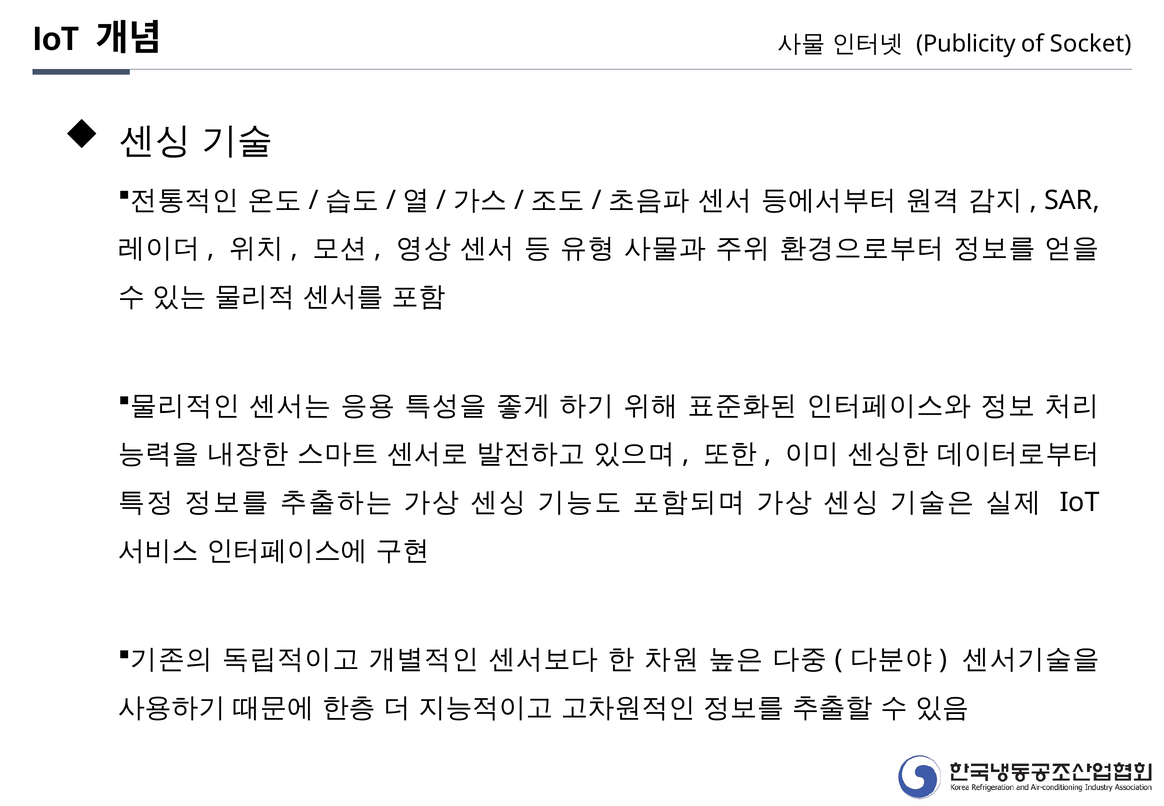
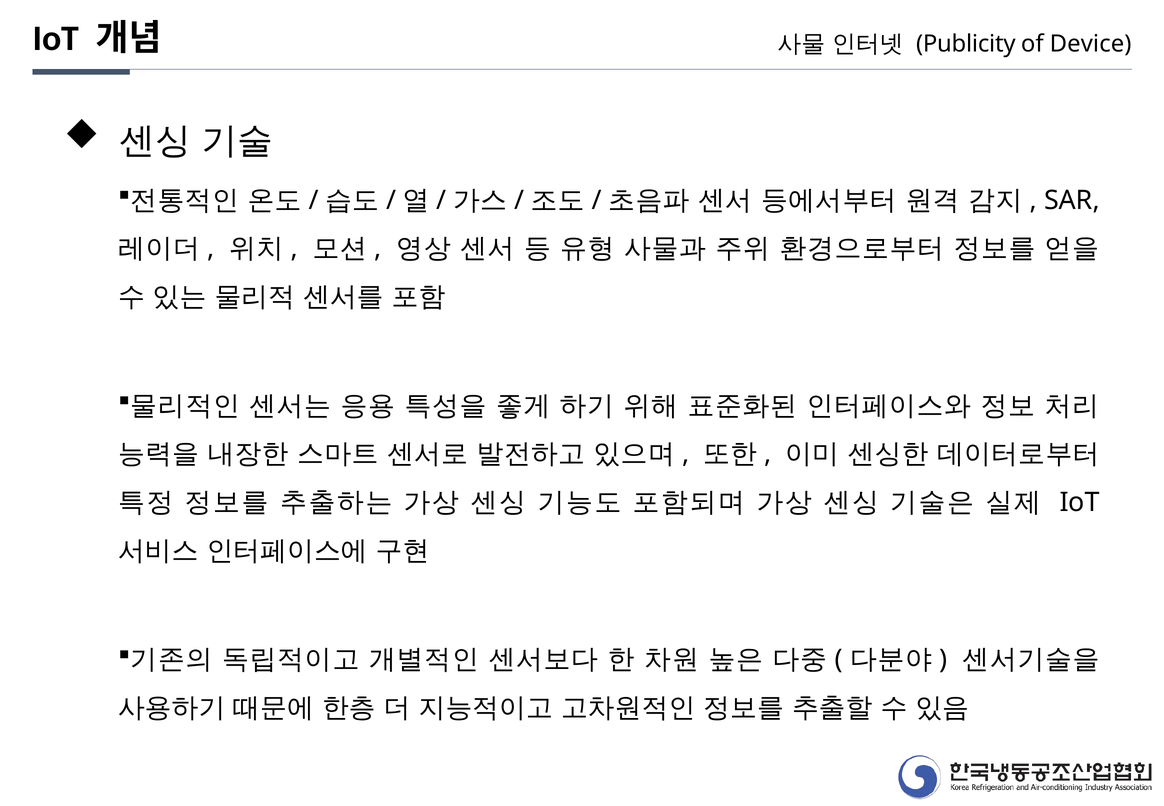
Socket: Socket -> Device
